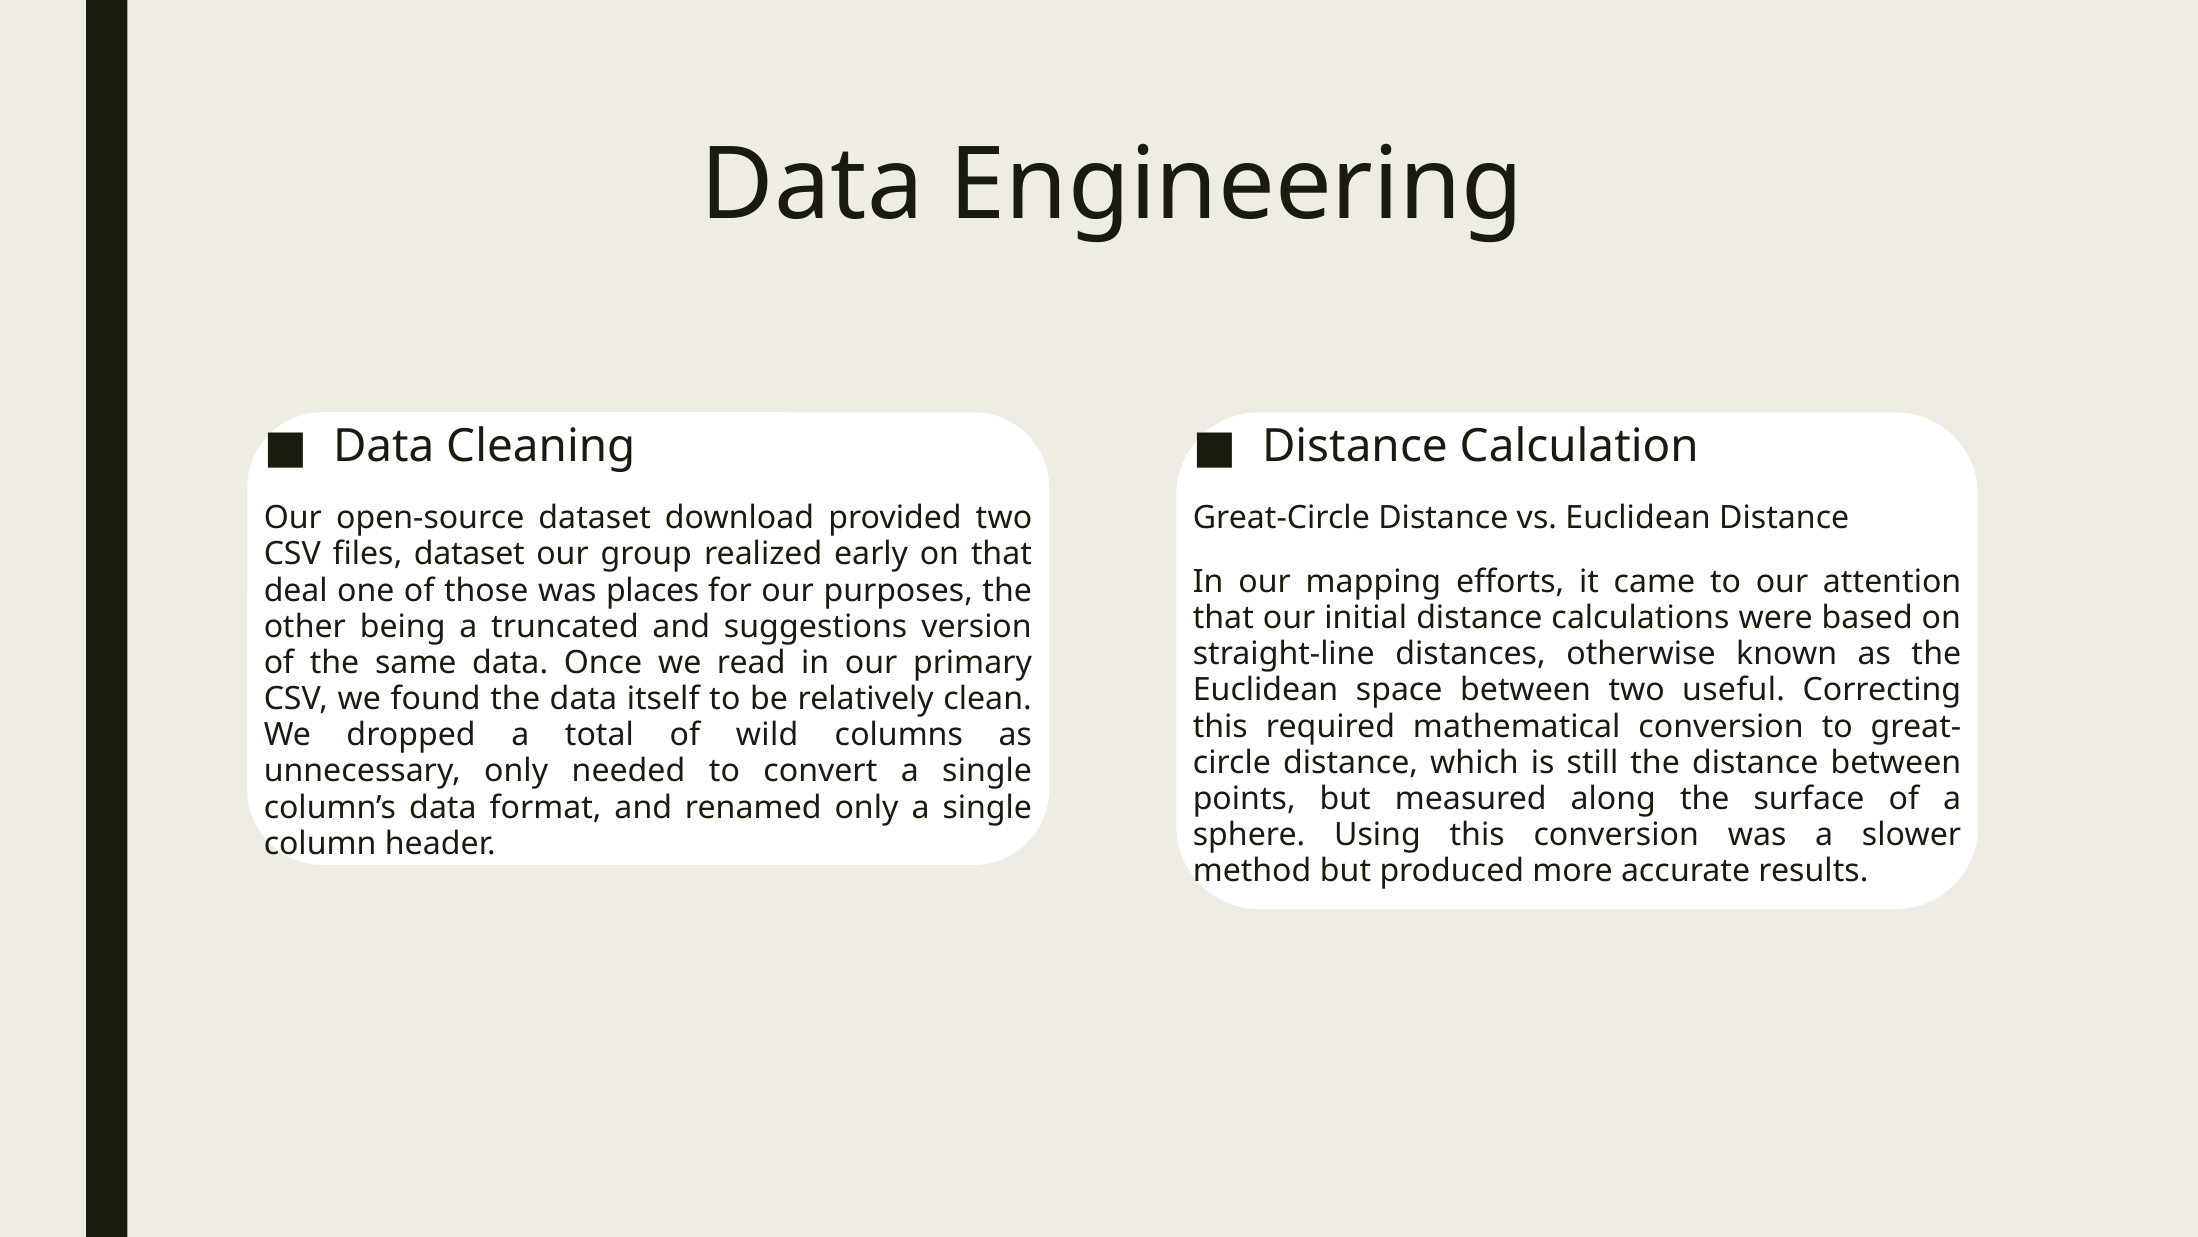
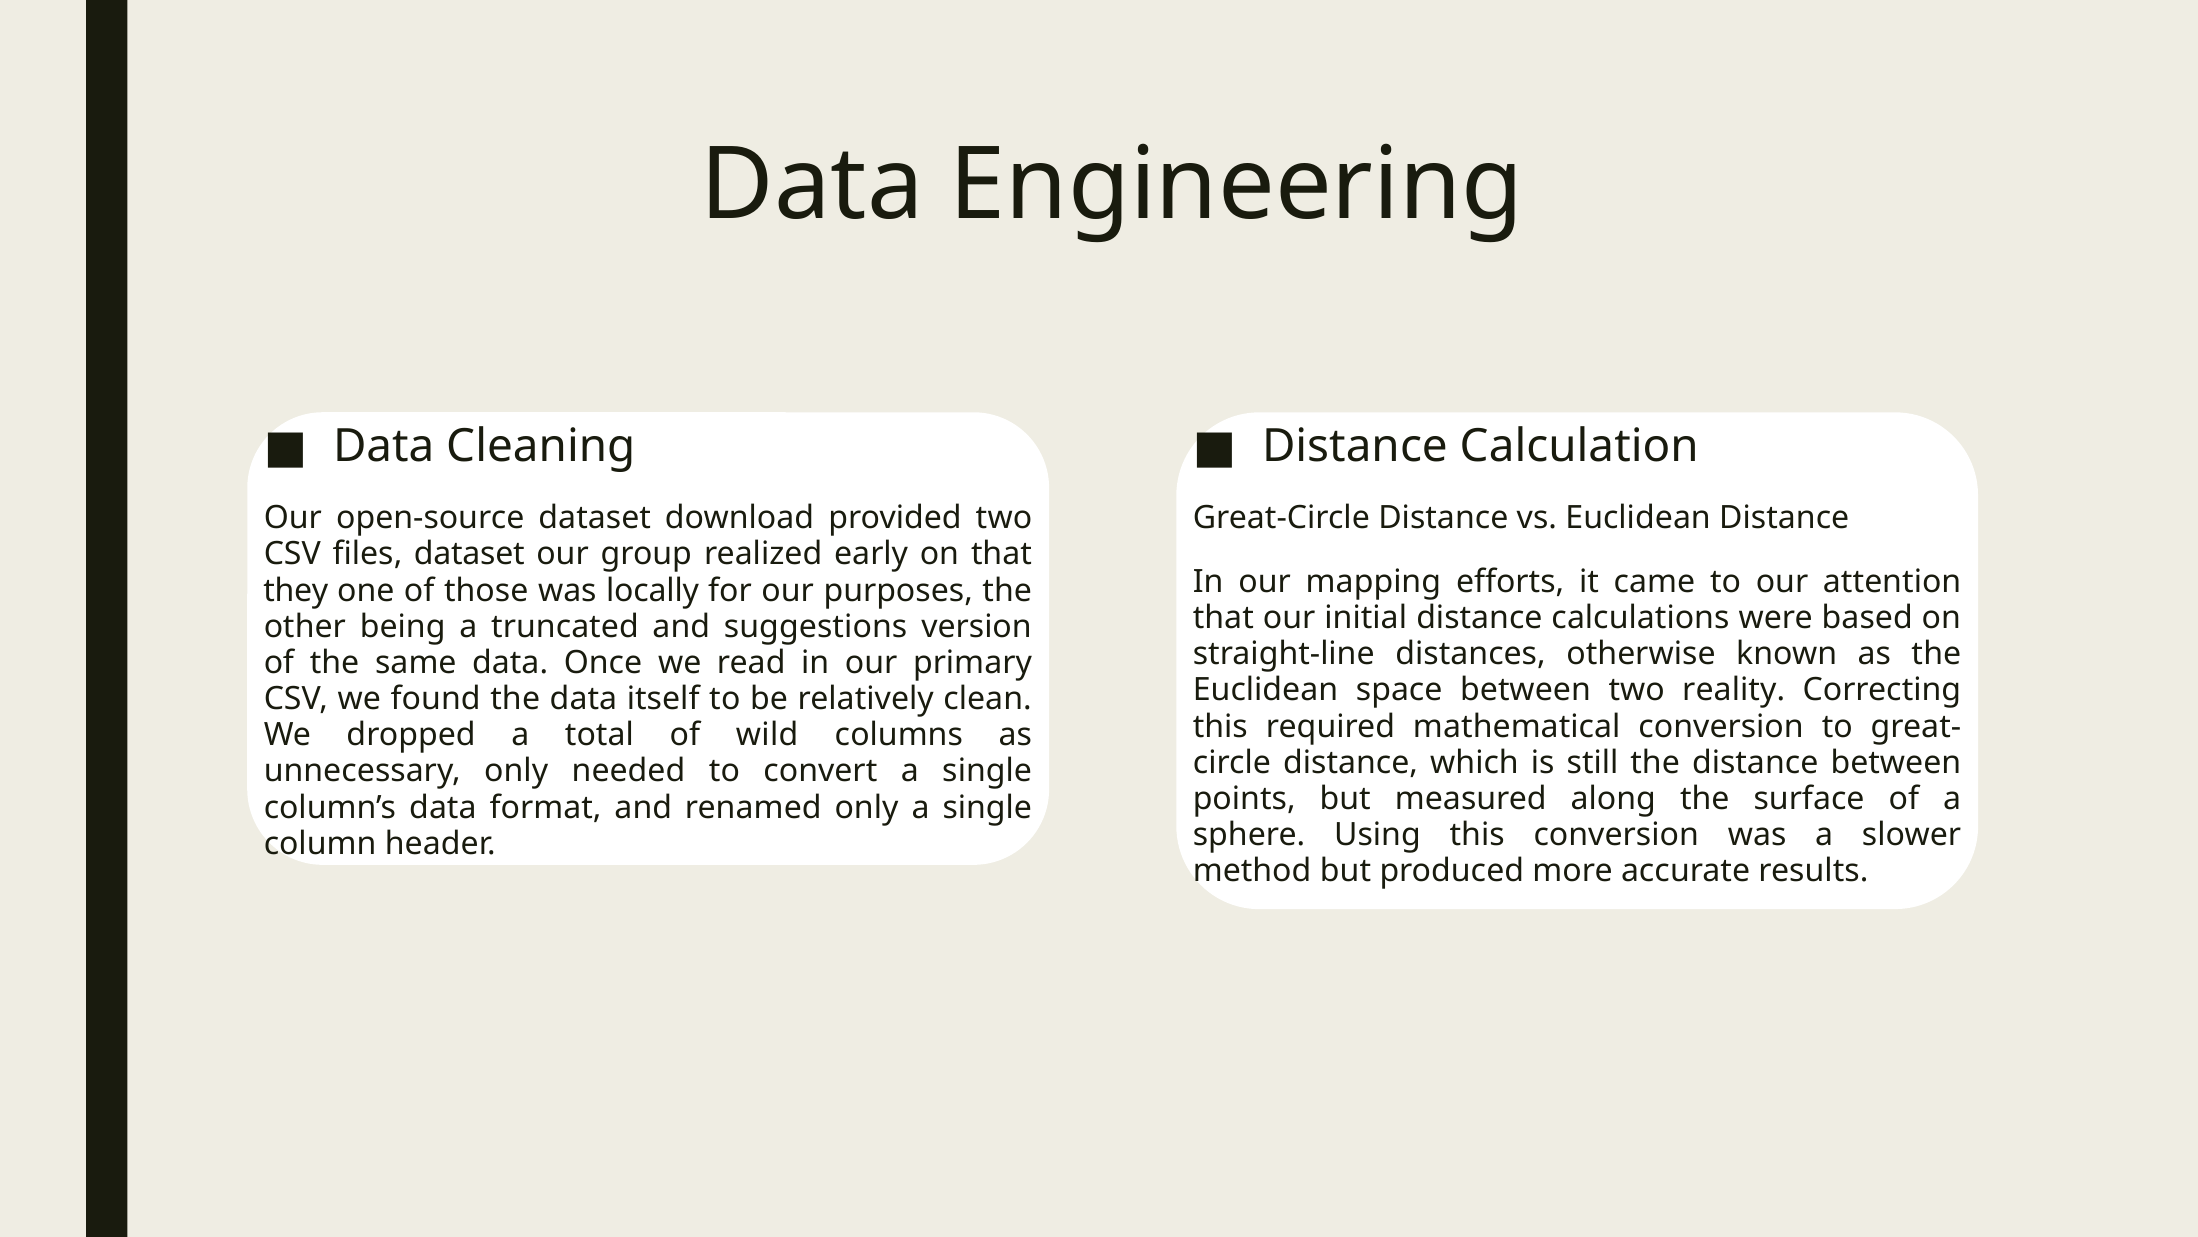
deal: deal -> they
places: places -> locally
useful: useful -> reality
